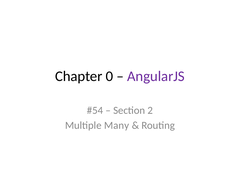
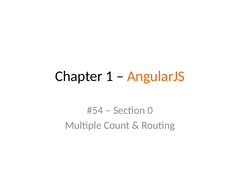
0: 0 -> 1
AngularJS colour: purple -> orange
2: 2 -> 0
Many: Many -> Count
